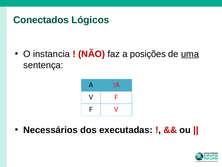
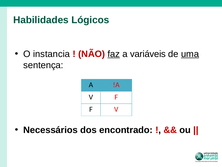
Conectados: Conectados -> Habilidades
faz underline: none -> present
posições: posições -> variáveis
executadas: executadas -> encontrado
